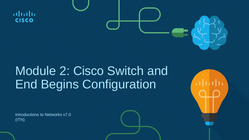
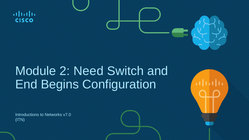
Cisco: Cisco -> Need
